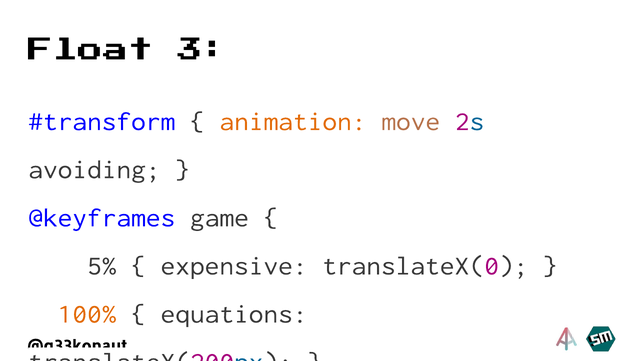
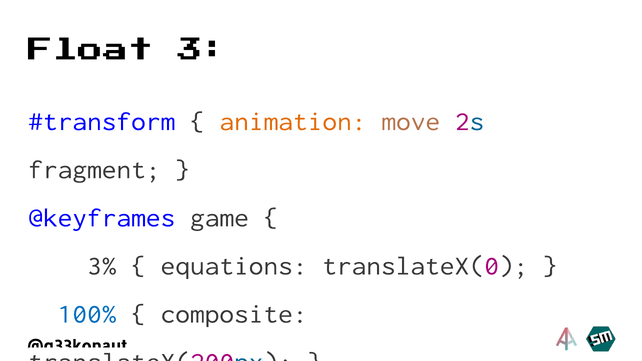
avoiding: avoiding -> fragment
5%: 5% -> 3%
expensive: expensive -> equations
100% colour: orange -> blue
equations: equations -> composite
